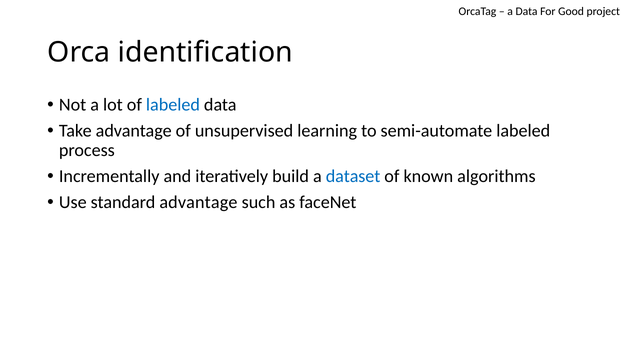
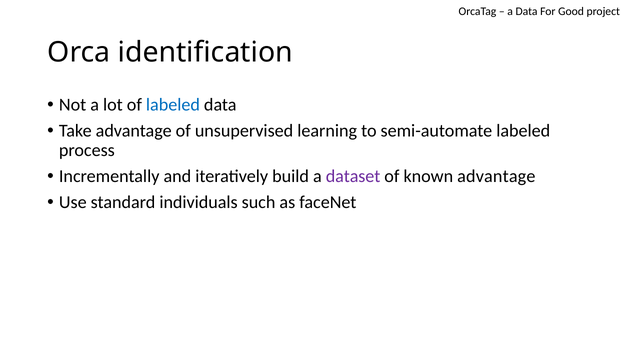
dataset colour: blue -> purple
known algorithms: algorithms -> advantage
standard advantage: advantage -> individuals
